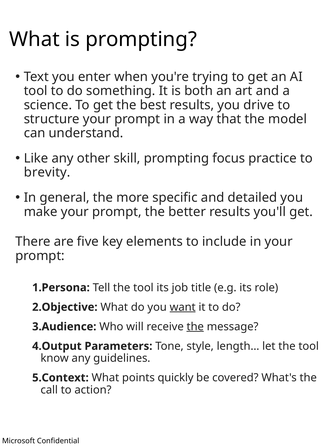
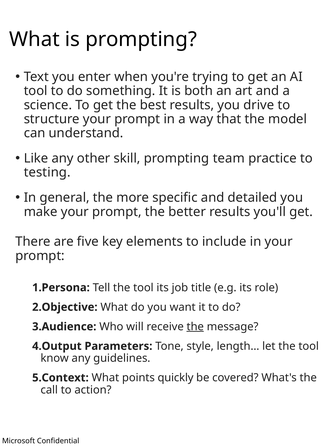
focus: focus -> team
brevity: brevity -> testing
want underline: present -> none
